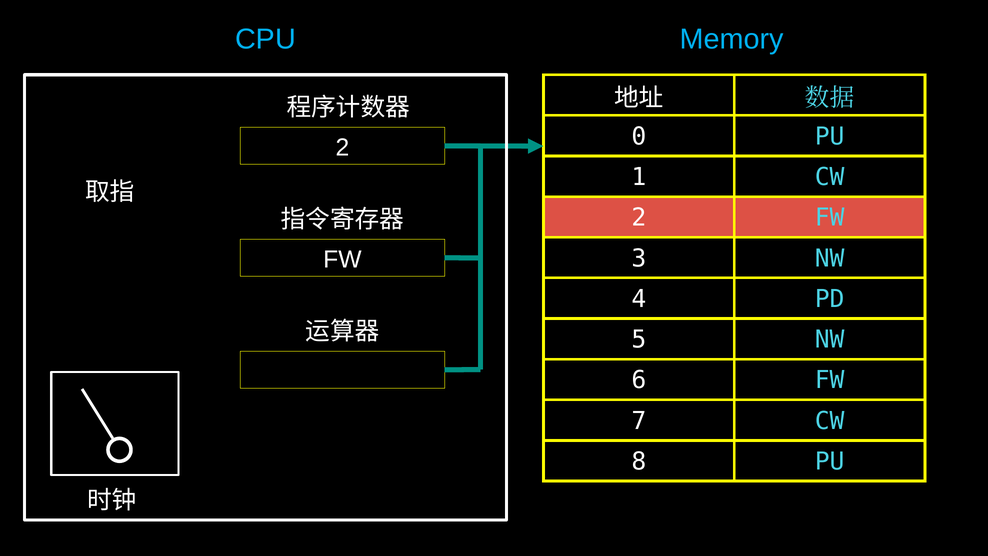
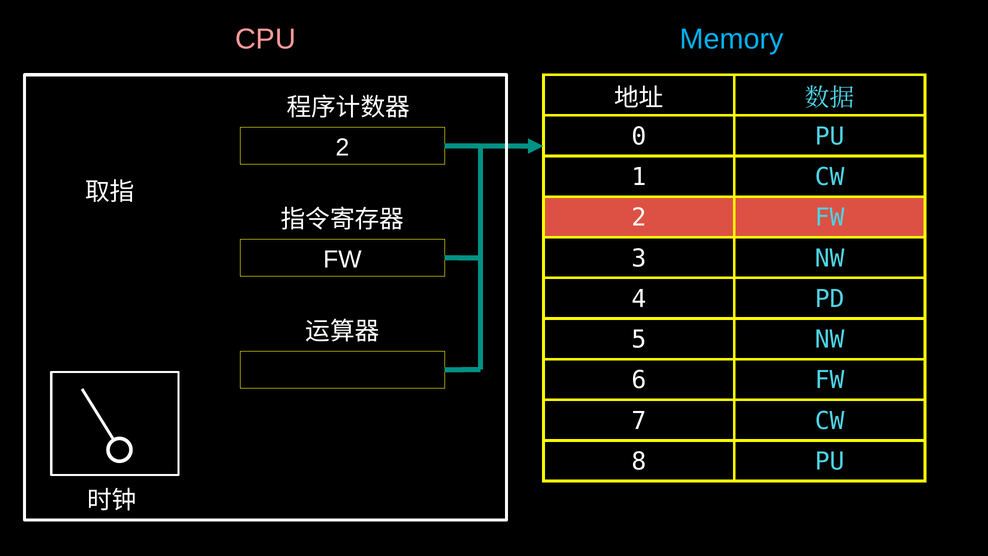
CPU colour: light blue -> pink
